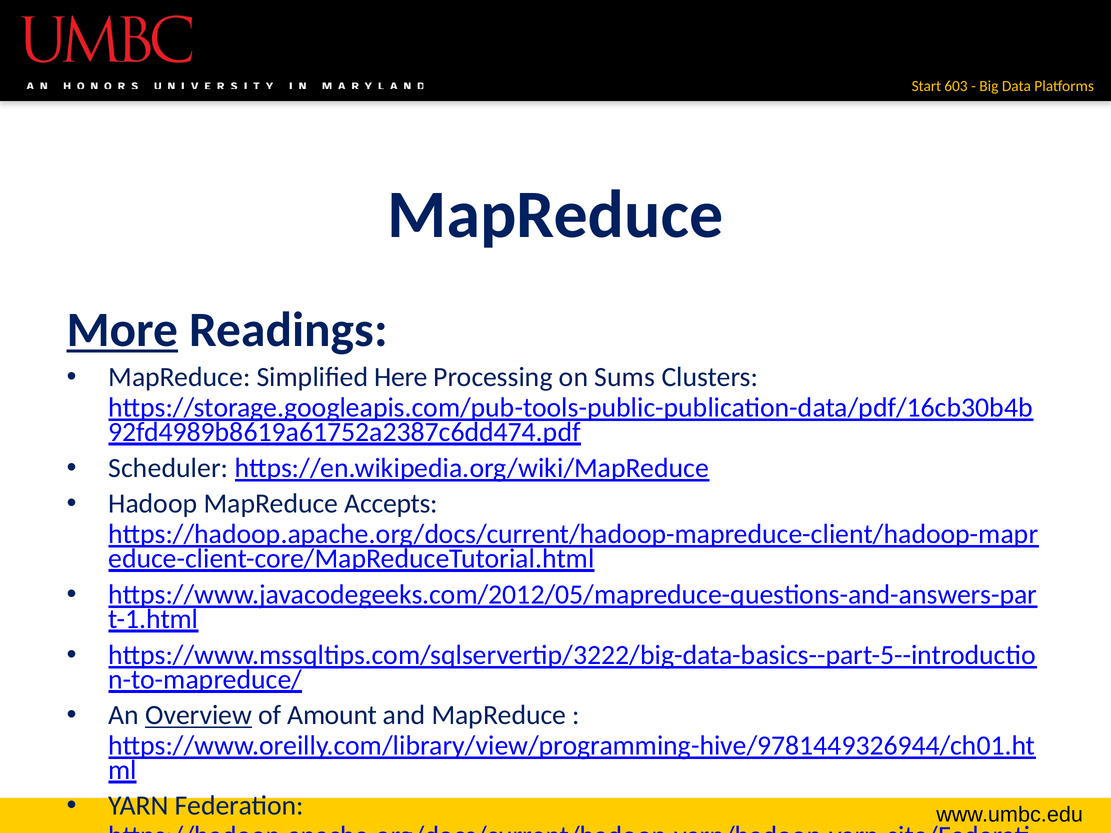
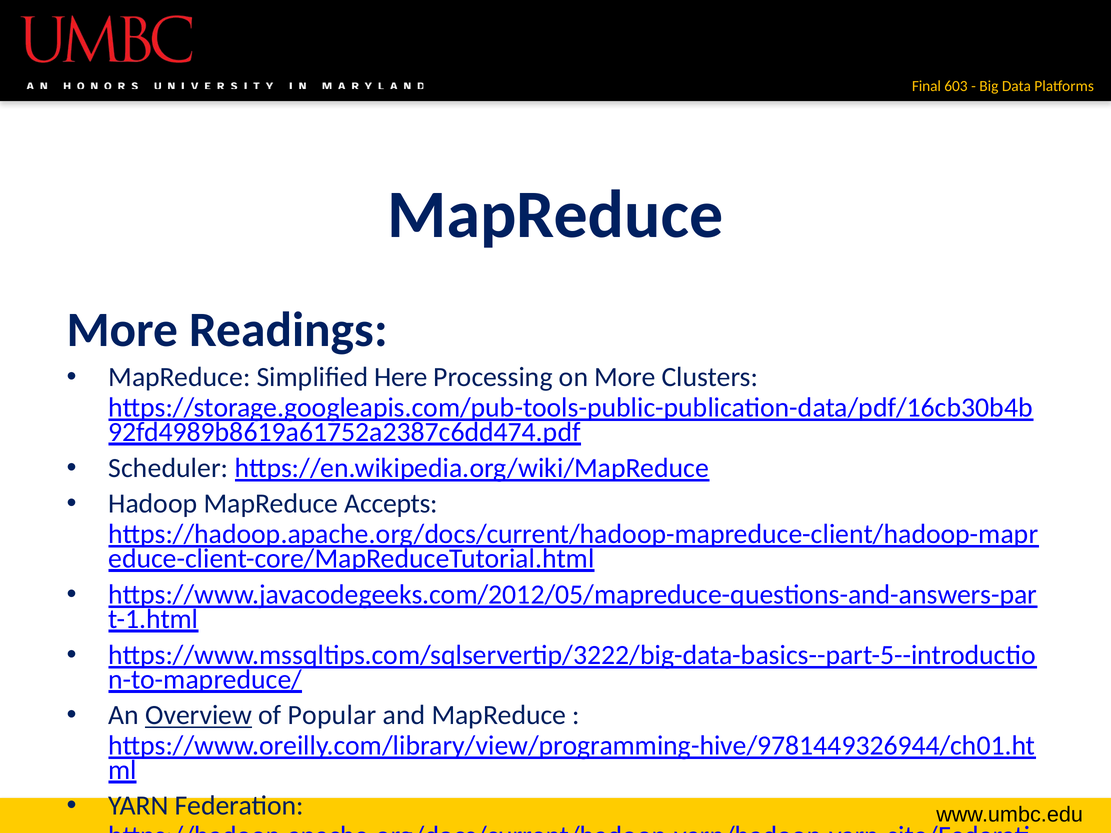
Start: Start -> Final
More at (122, 330) underline: present -> none
on Sums: Sums -> More
Amount: Amount -> Popular
